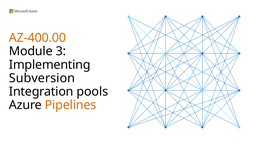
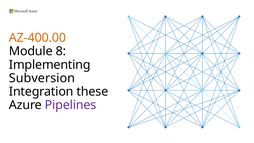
3: 3 -> 8
pools: pools -> these
Pipelines colour: orange -> purple
